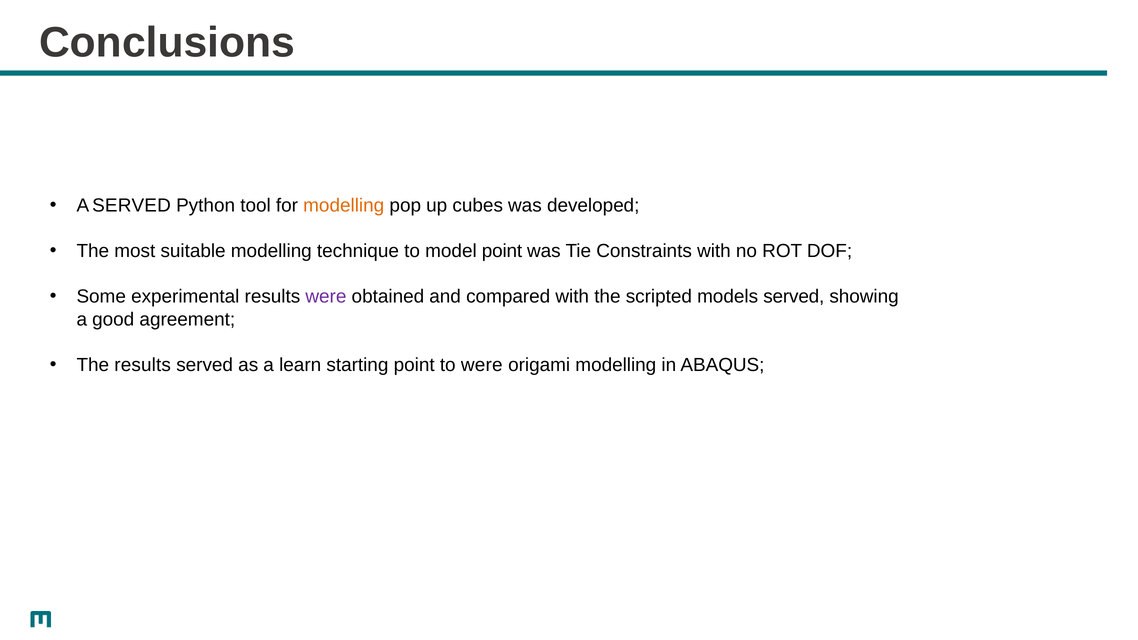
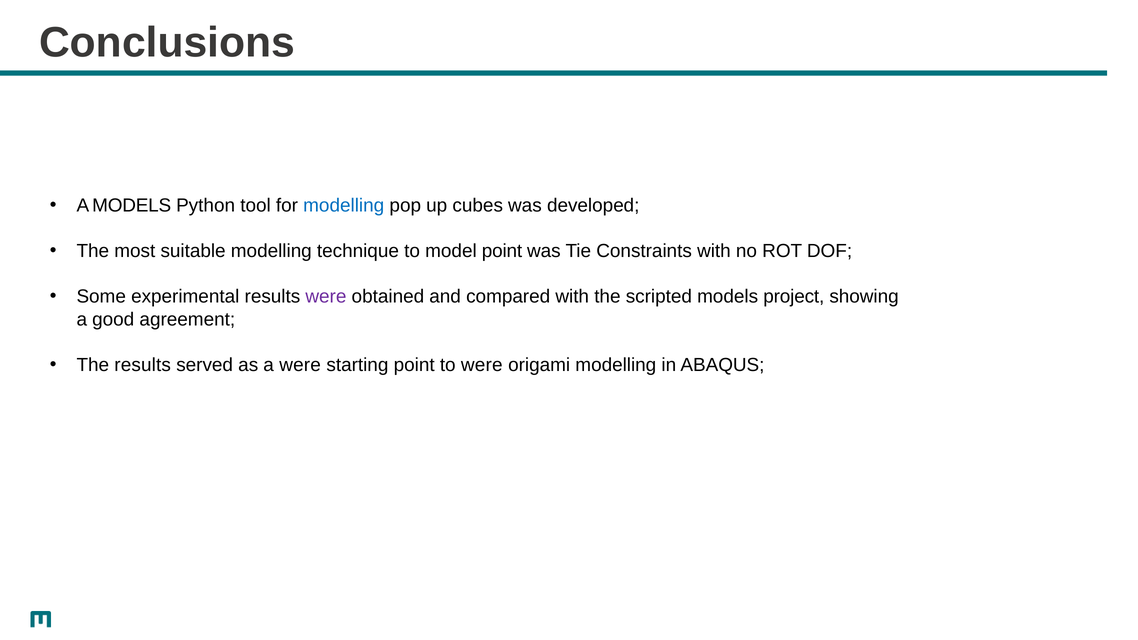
A SERVED: SERVED -> MODELS
modelling at (344, 206) colour: orange -> blue
models served: served -> project
a learn: learn -> were
